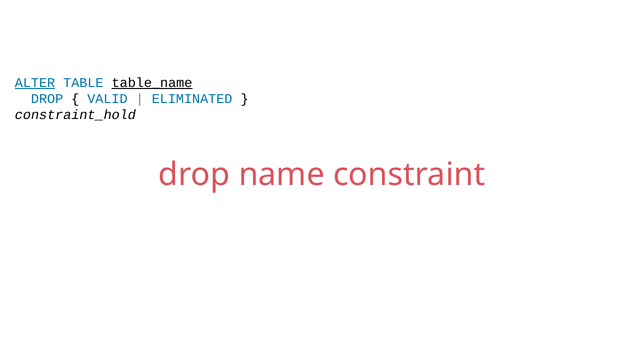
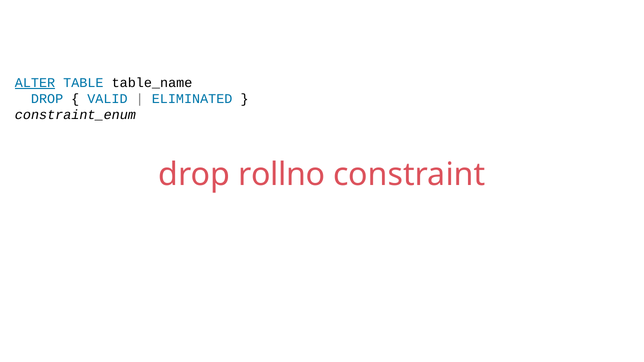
table_name underline: present -> none
constraint_hold: constraint_hold -> constraint_enum
name: name -> rollno
